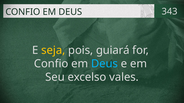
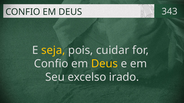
guiará: guiará -> cuidar
Deus at (104, 64) colour: light blue -> yellow
vales: vales -> irado
